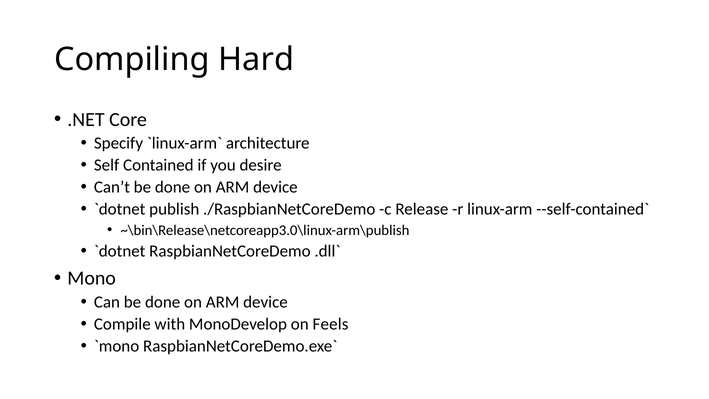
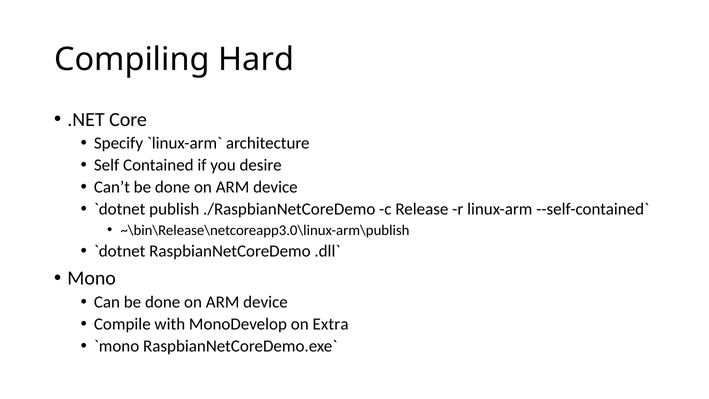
Feels: Feels -> Extra
